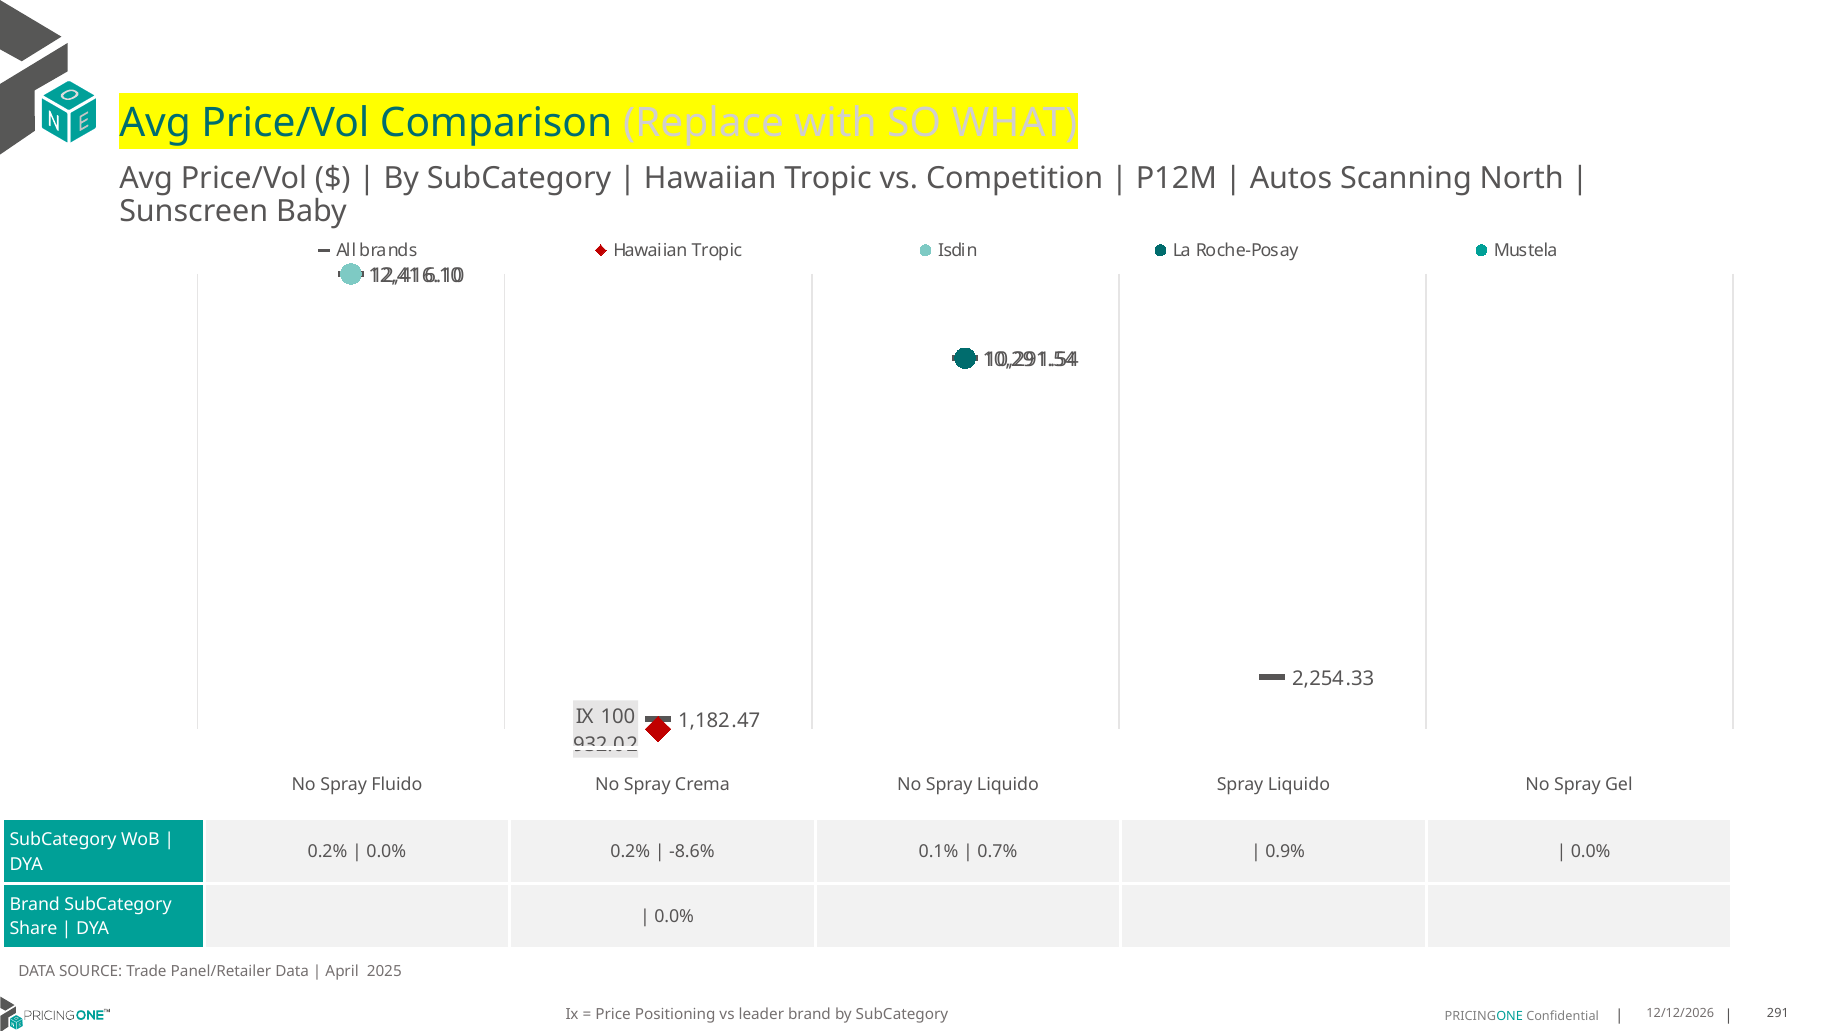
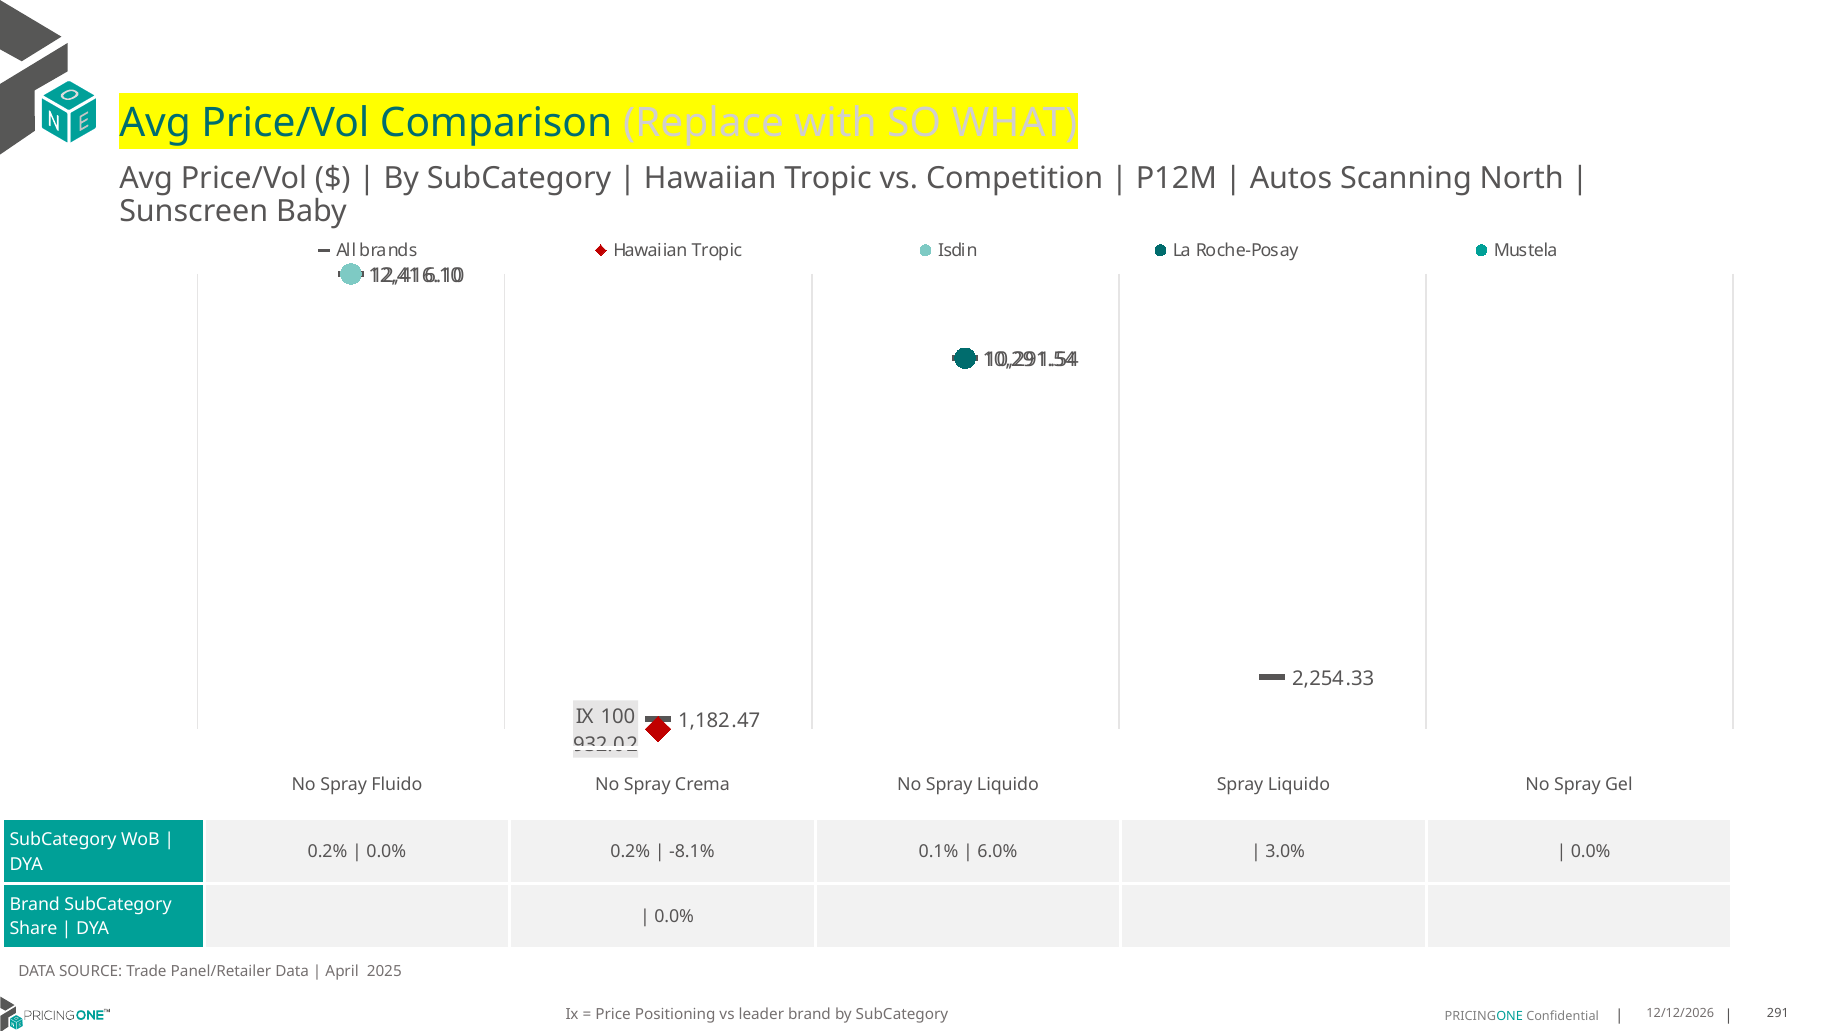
-8.6%: -8.6% -> -8.1%
0.7%: 0.7% -> 6.0%
0.9%: 0.9% -> 3.0%
